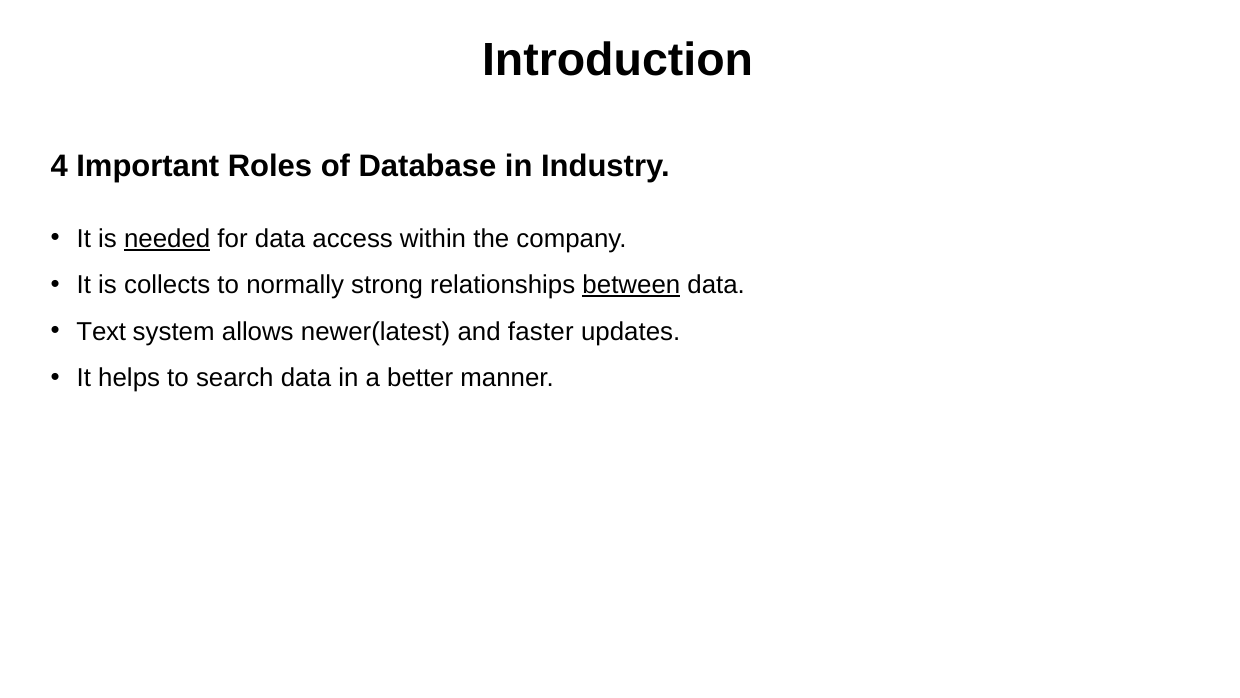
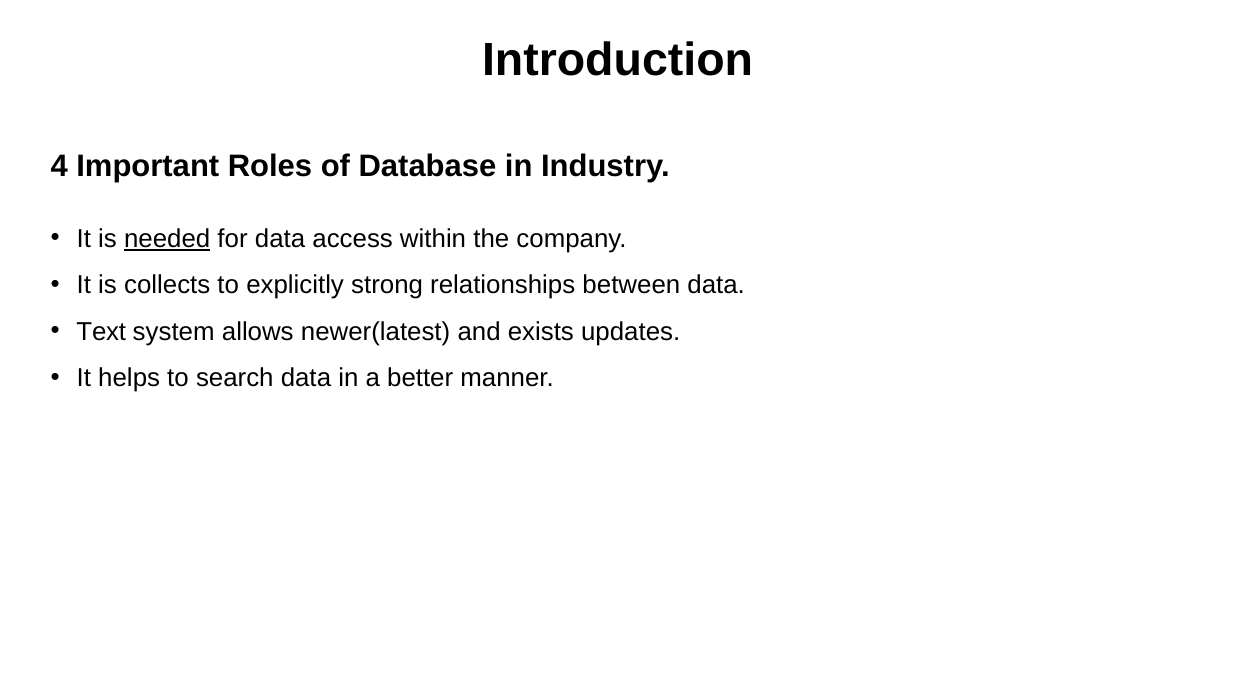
normally: normally -> explicitly
between underline: present -> none
faster: faster -> exists
